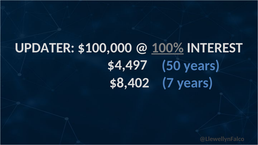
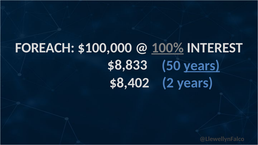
UPDATER: UPDATER -> FOREACH
$4,497: $4,497 -> $8,833
years at (202, 66) underline: none -> present
7: 7 -> 2
